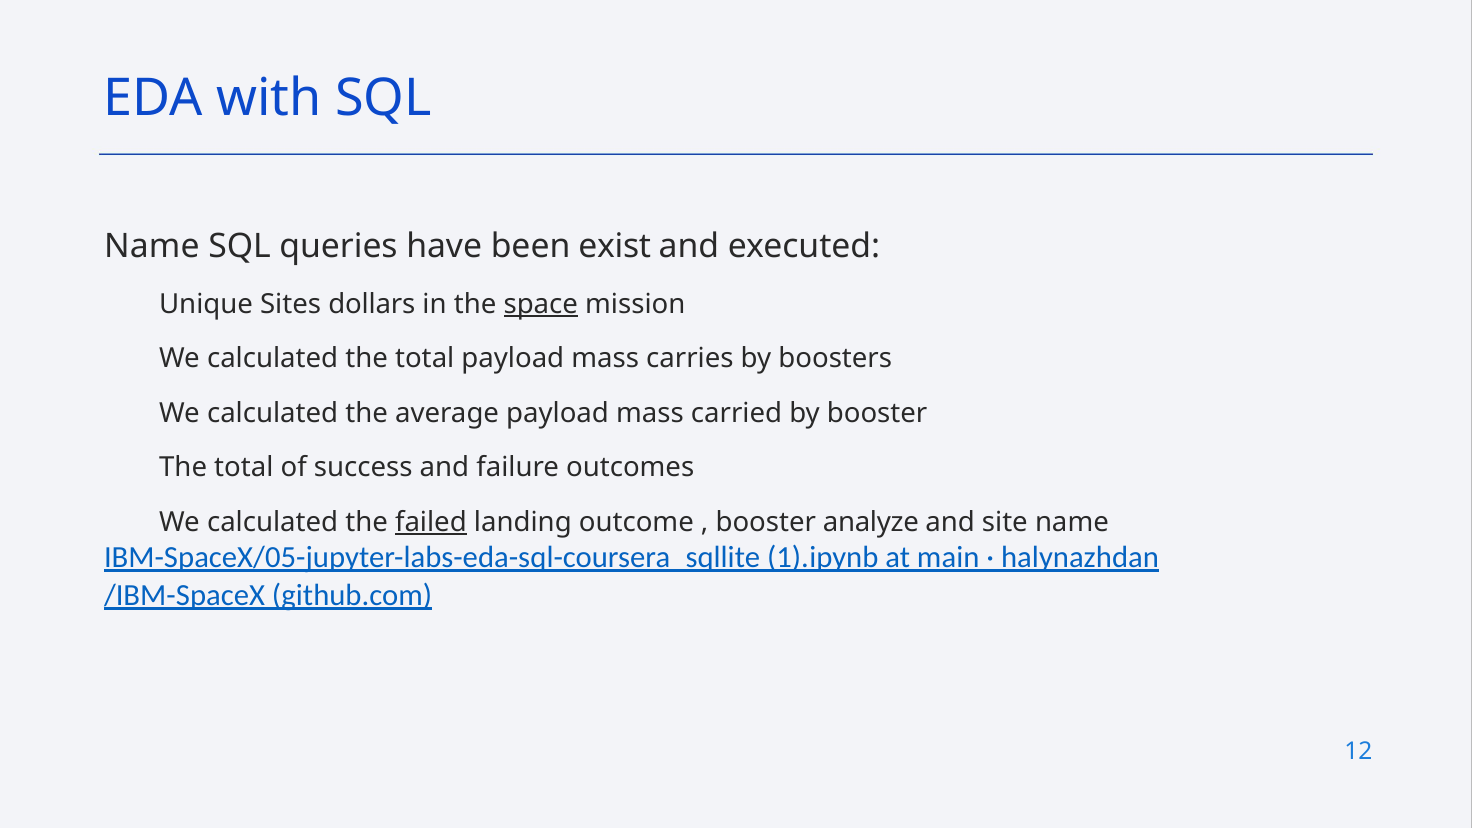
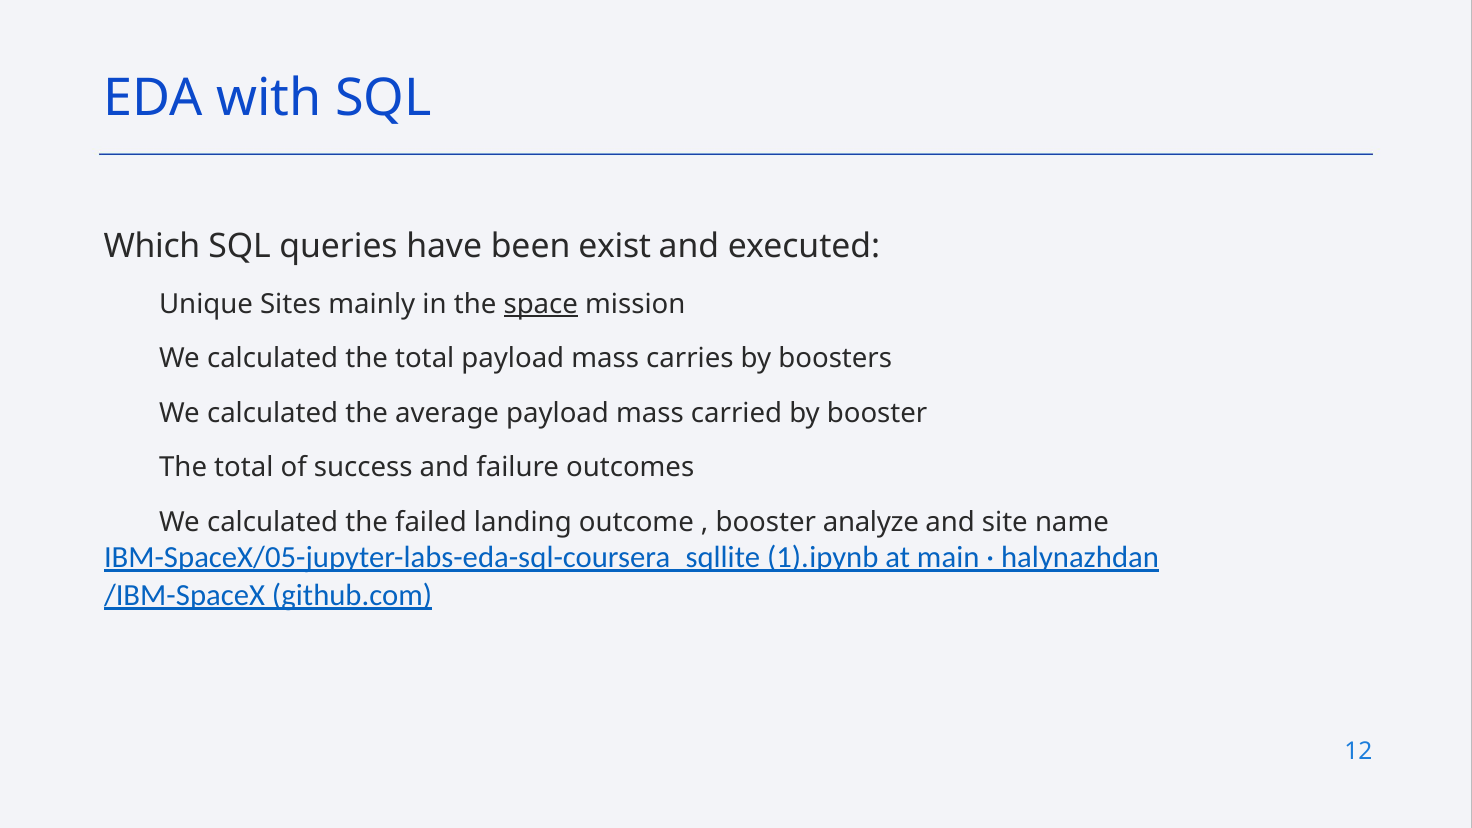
Name at (152, 246): Name -> Which
dollars: dollars -> mainly
failed underline: present -> none
